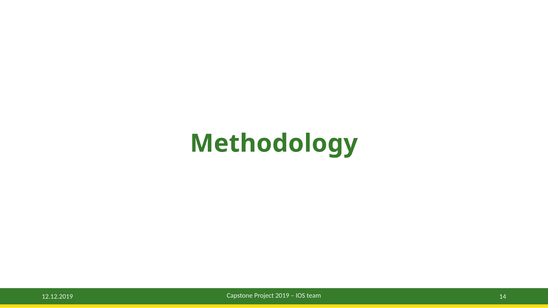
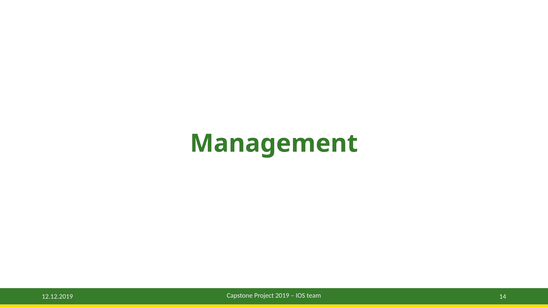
Methodology: Methodology -> Management
